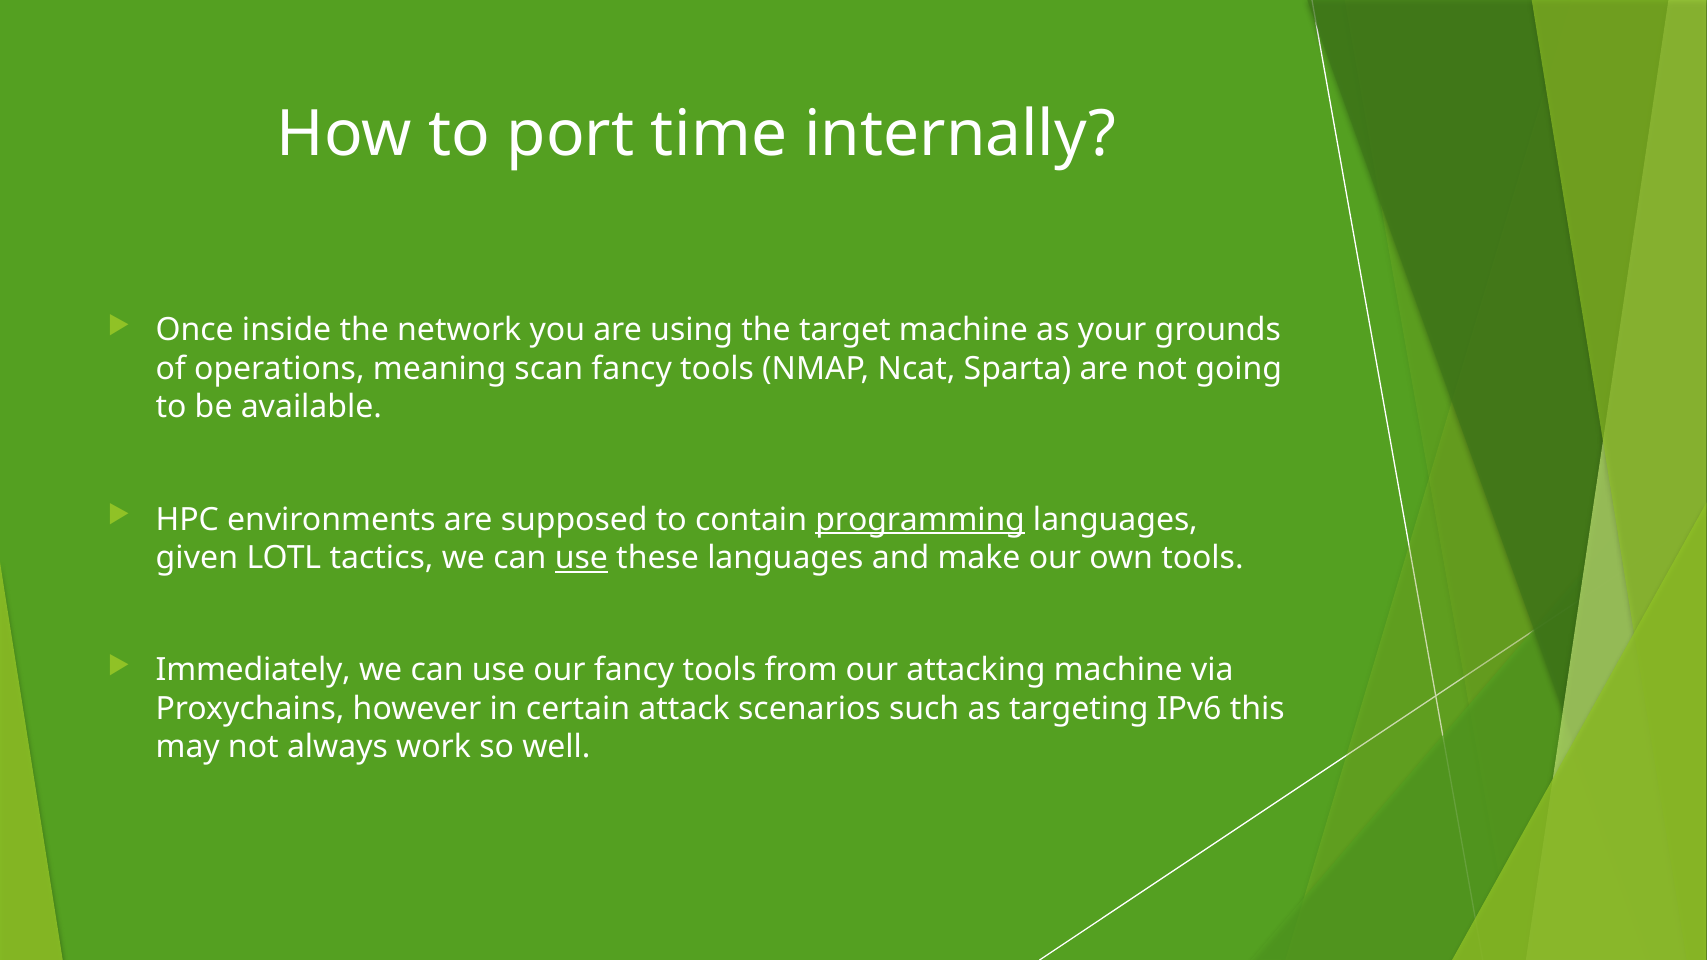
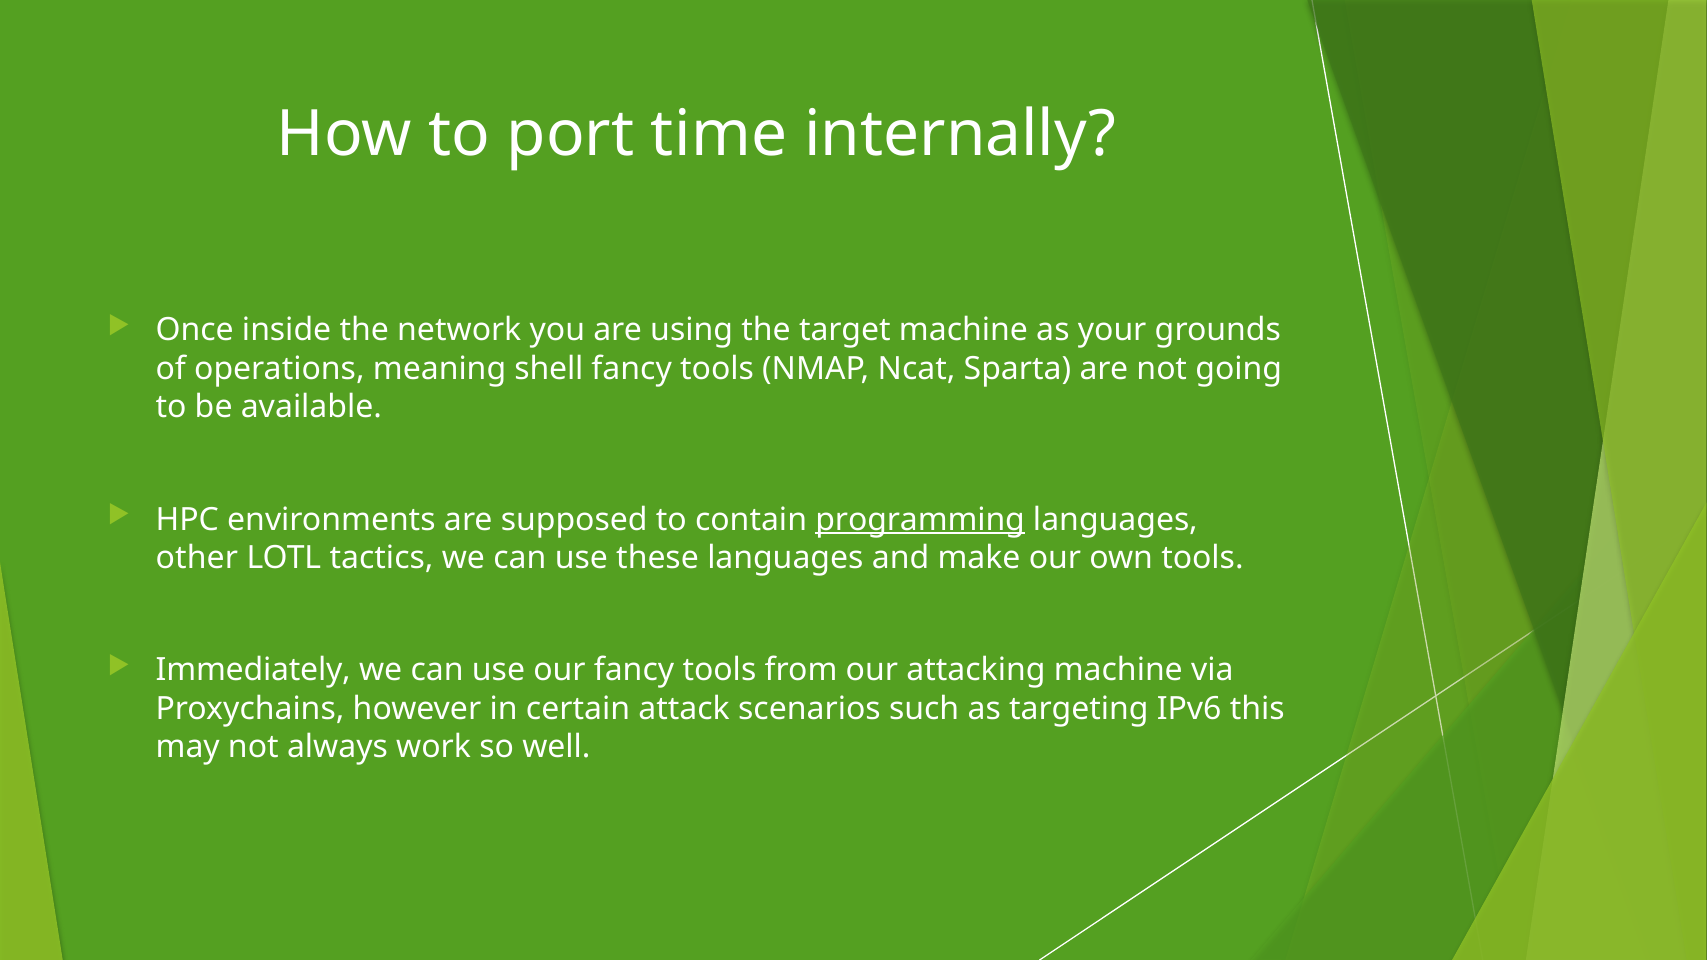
scan: scan -> shell
given: given -> other
use at (581, 558) underline: present -> none
